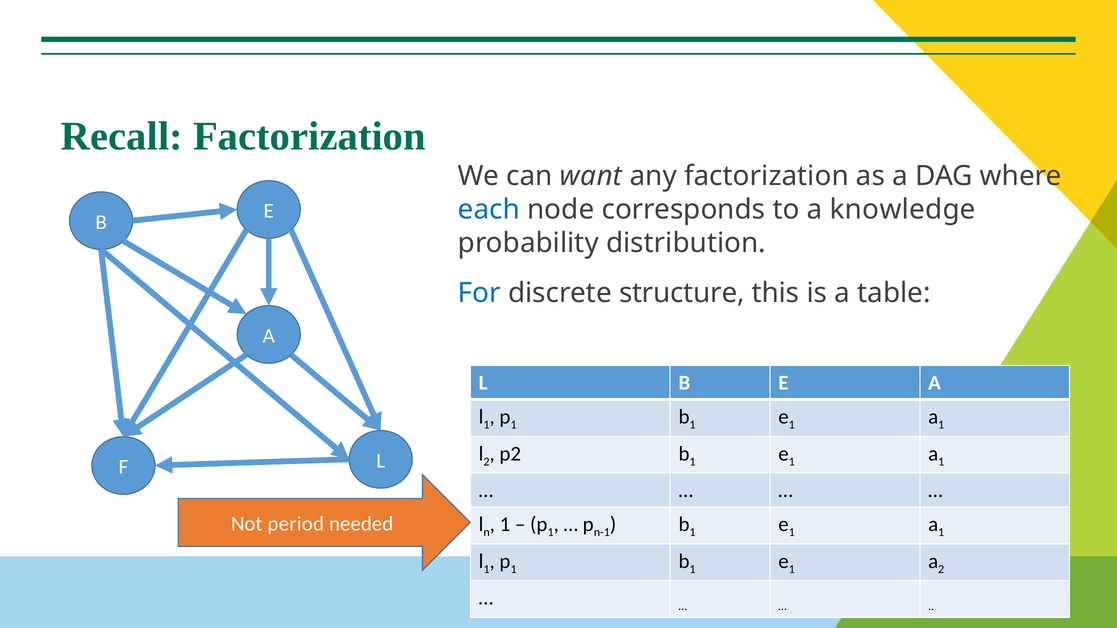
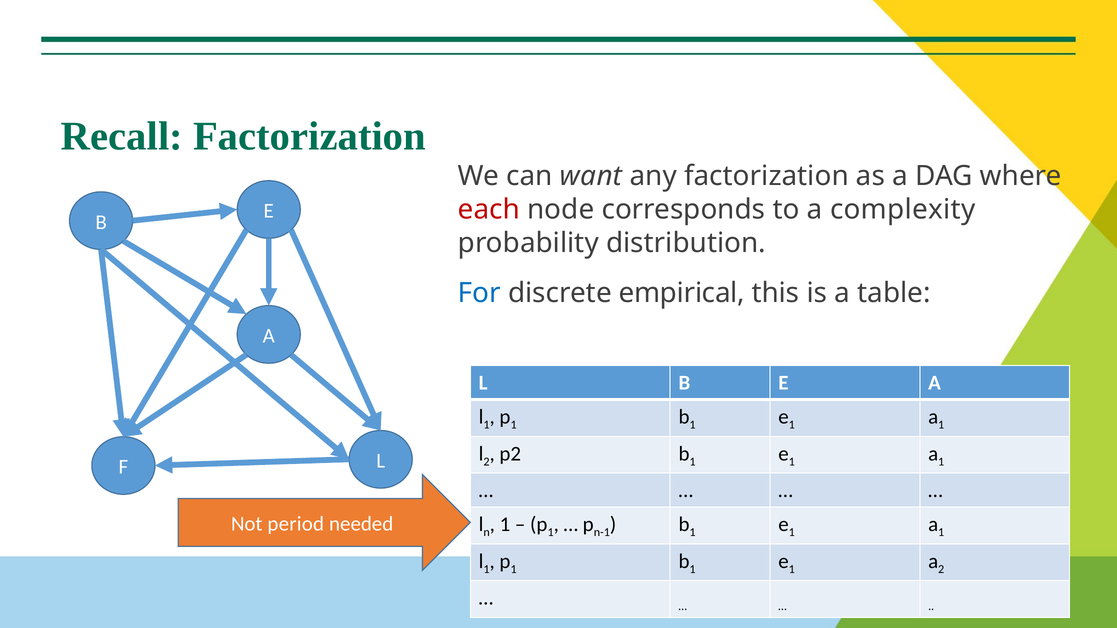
each colour: blue -> red
knowledge: knowledge -> complexity
structure: structure -> empirical
